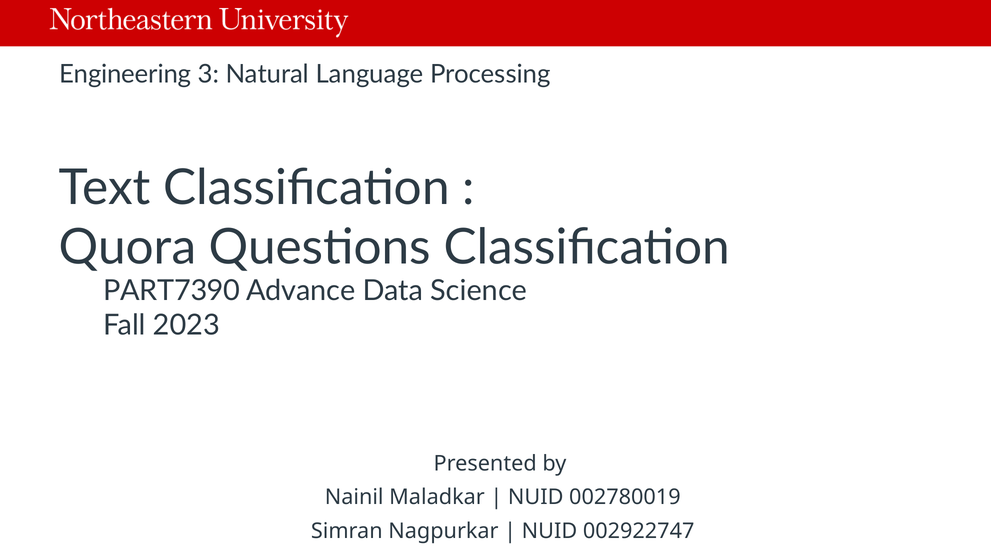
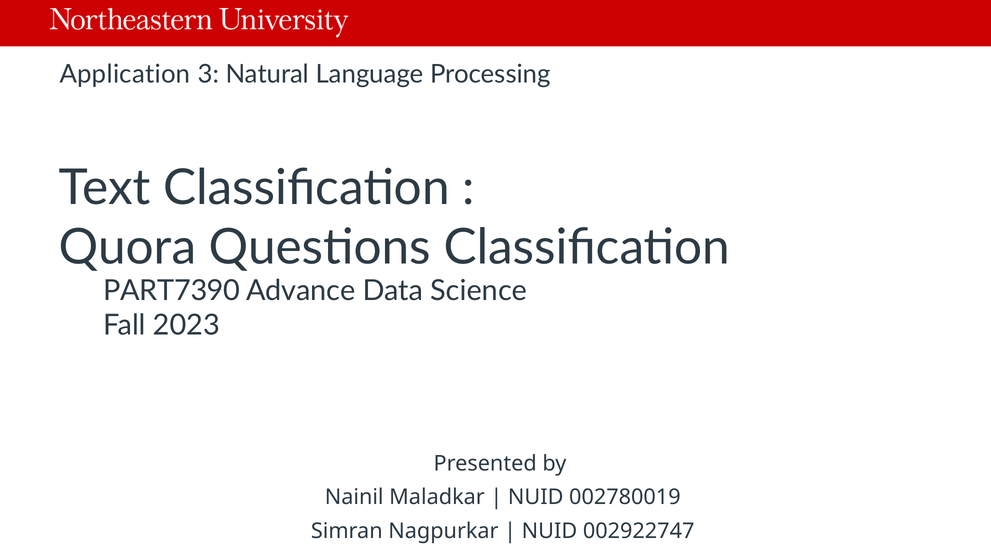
Engineering: Engineering -> Application
